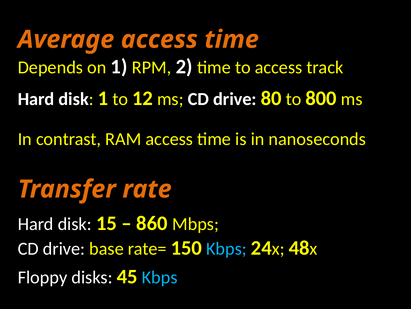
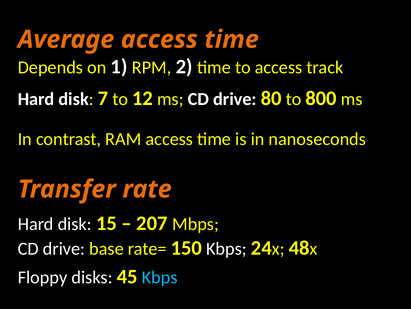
disk 1: 1 -> 7
860: 860 -> 207
Kbps at (227, 248) colour: light blue -> white
